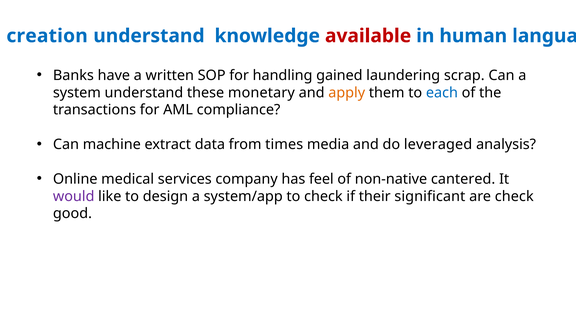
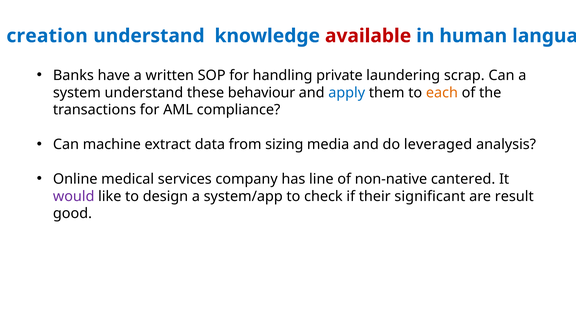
gained: gained -> private
monetary: monetary -> behaviour
apply colour: orange -> blue
each colour: blue -> orange
times: times -> sizing
feel: feel -> line
are check: check -> result
